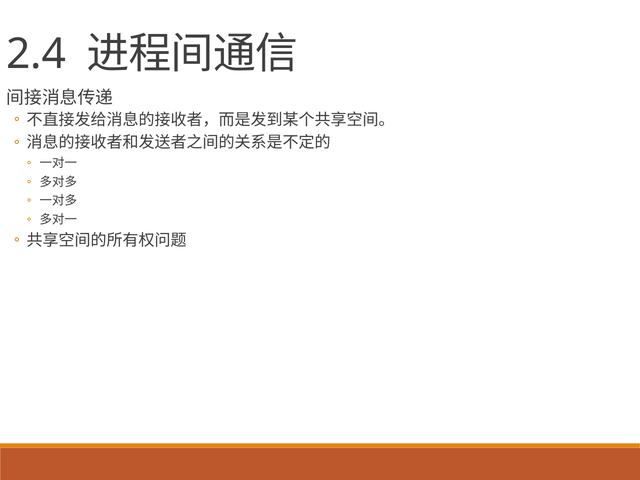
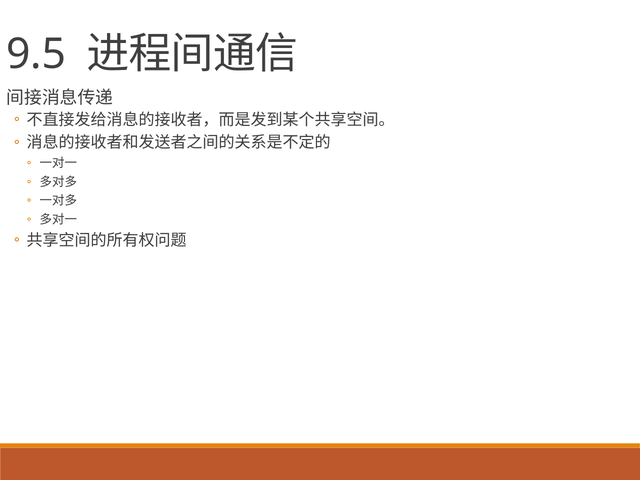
2.4: 2.4 -> 9.5
